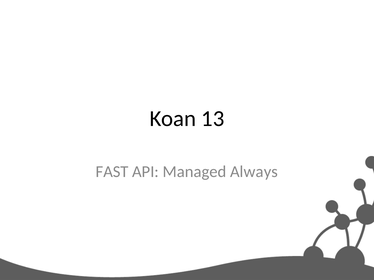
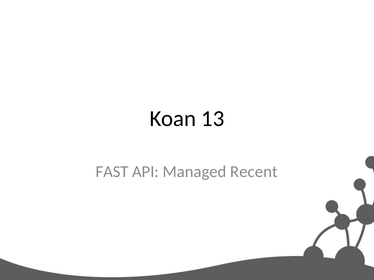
Always: Always -> Recent
